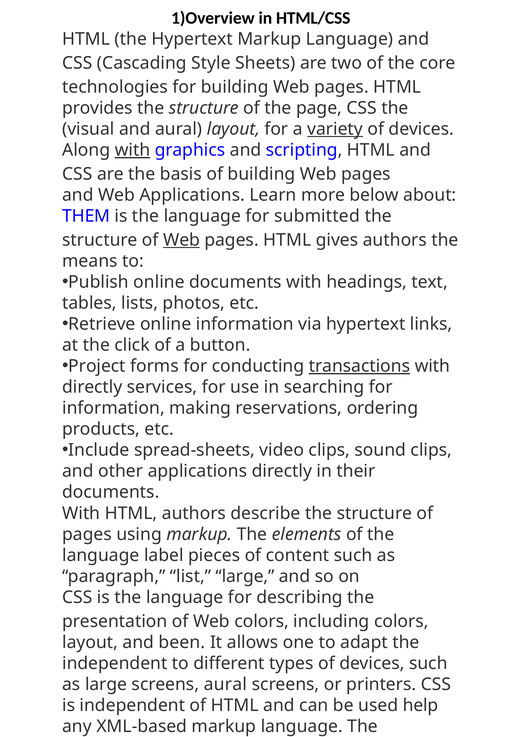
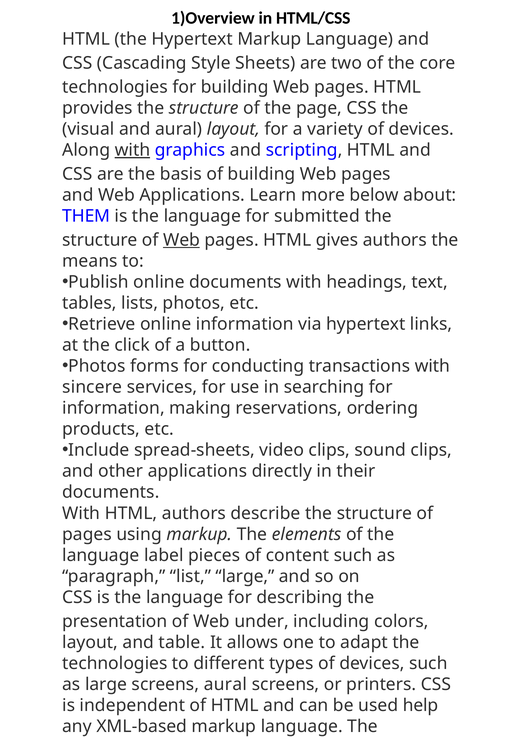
variety underline: present -> none
Project at (97, 366): Project -> Photos
transactions underline: present -> none
directly at (92, 387): directly -> sincere
Web colors: colors -> under
been: been -> table
independent at (115, 664): independent -> technologies
